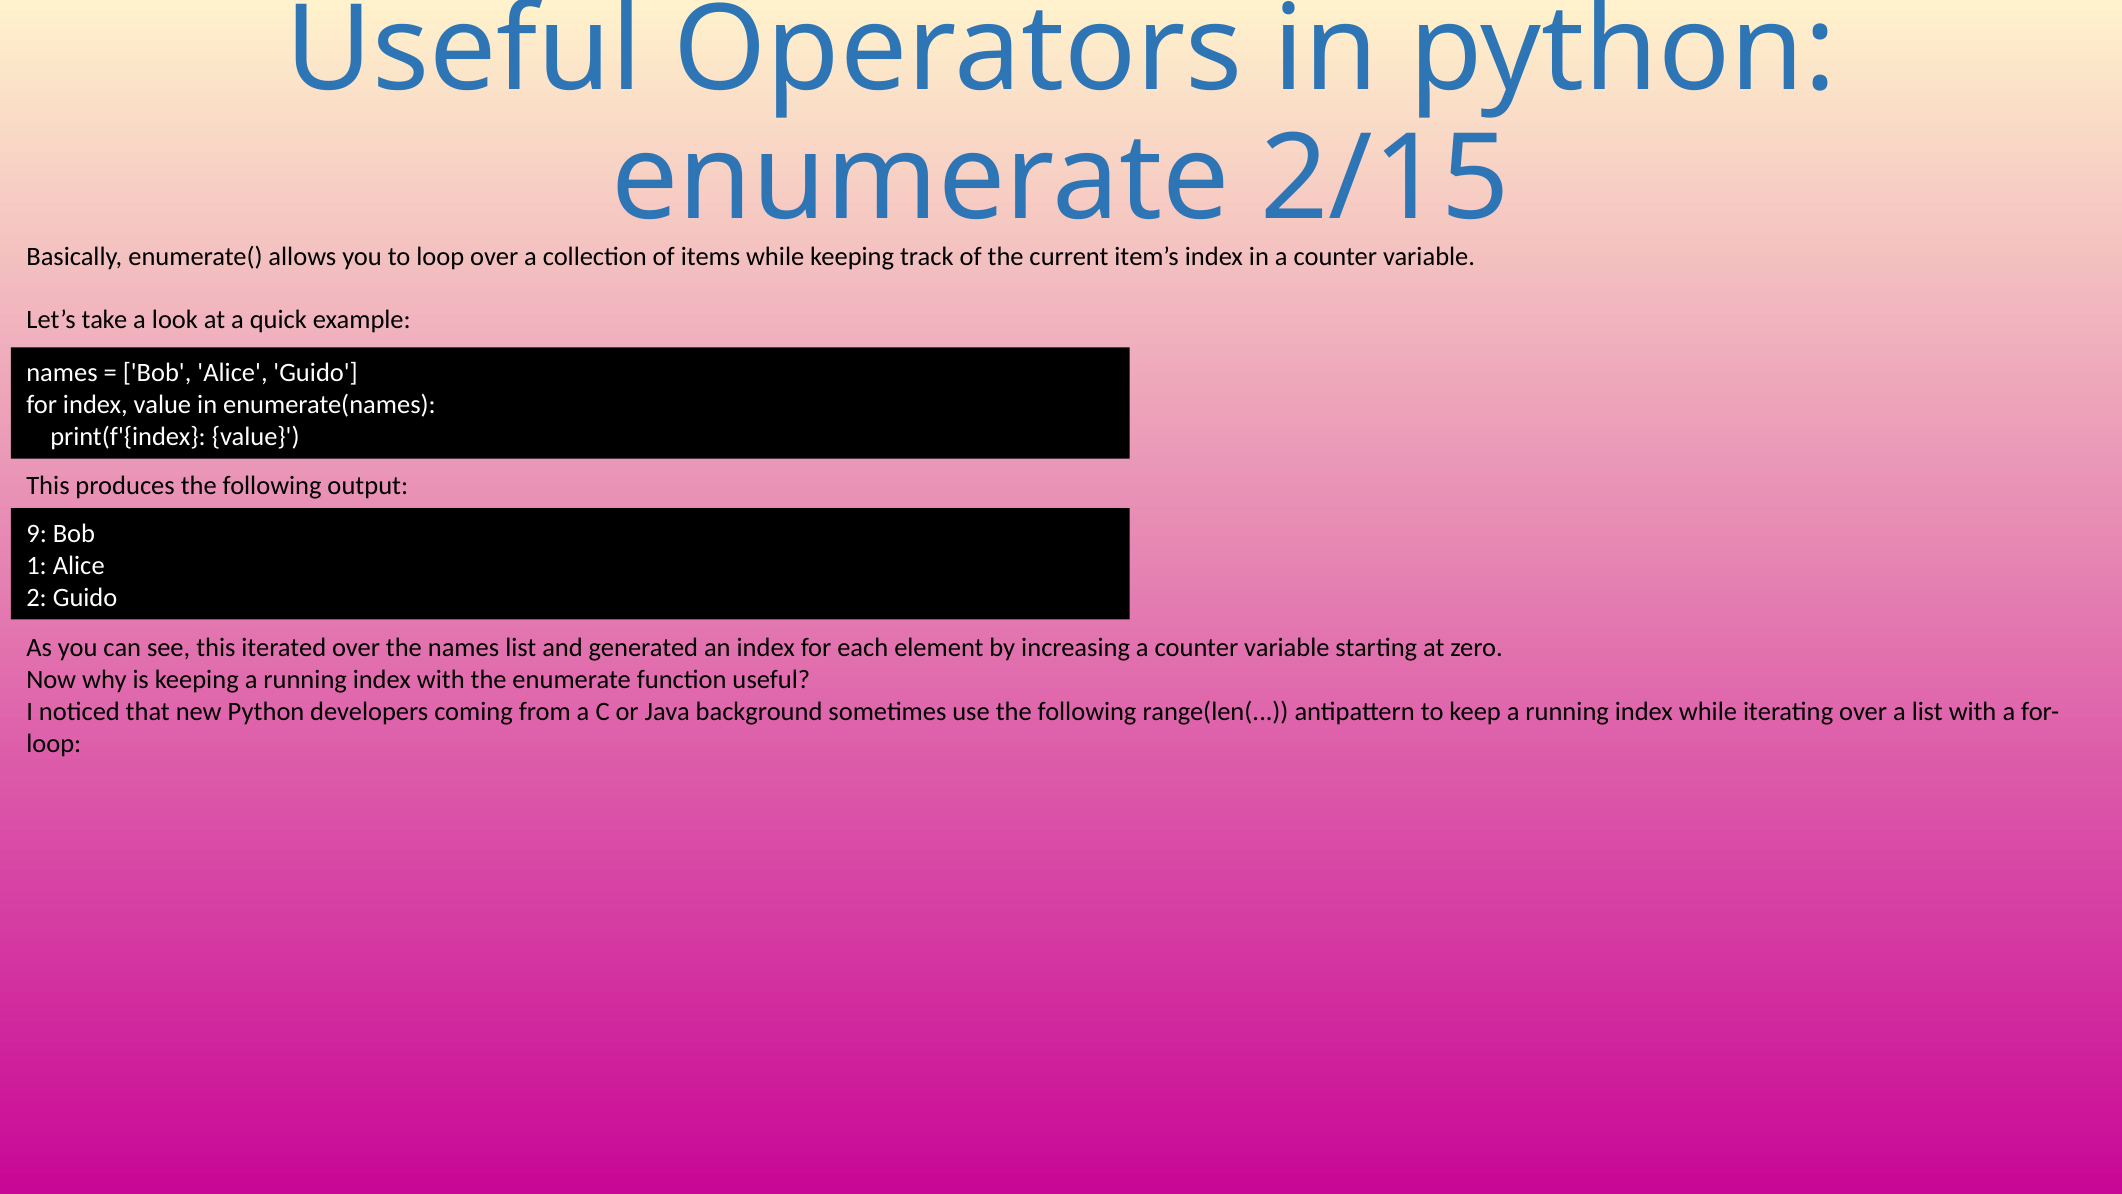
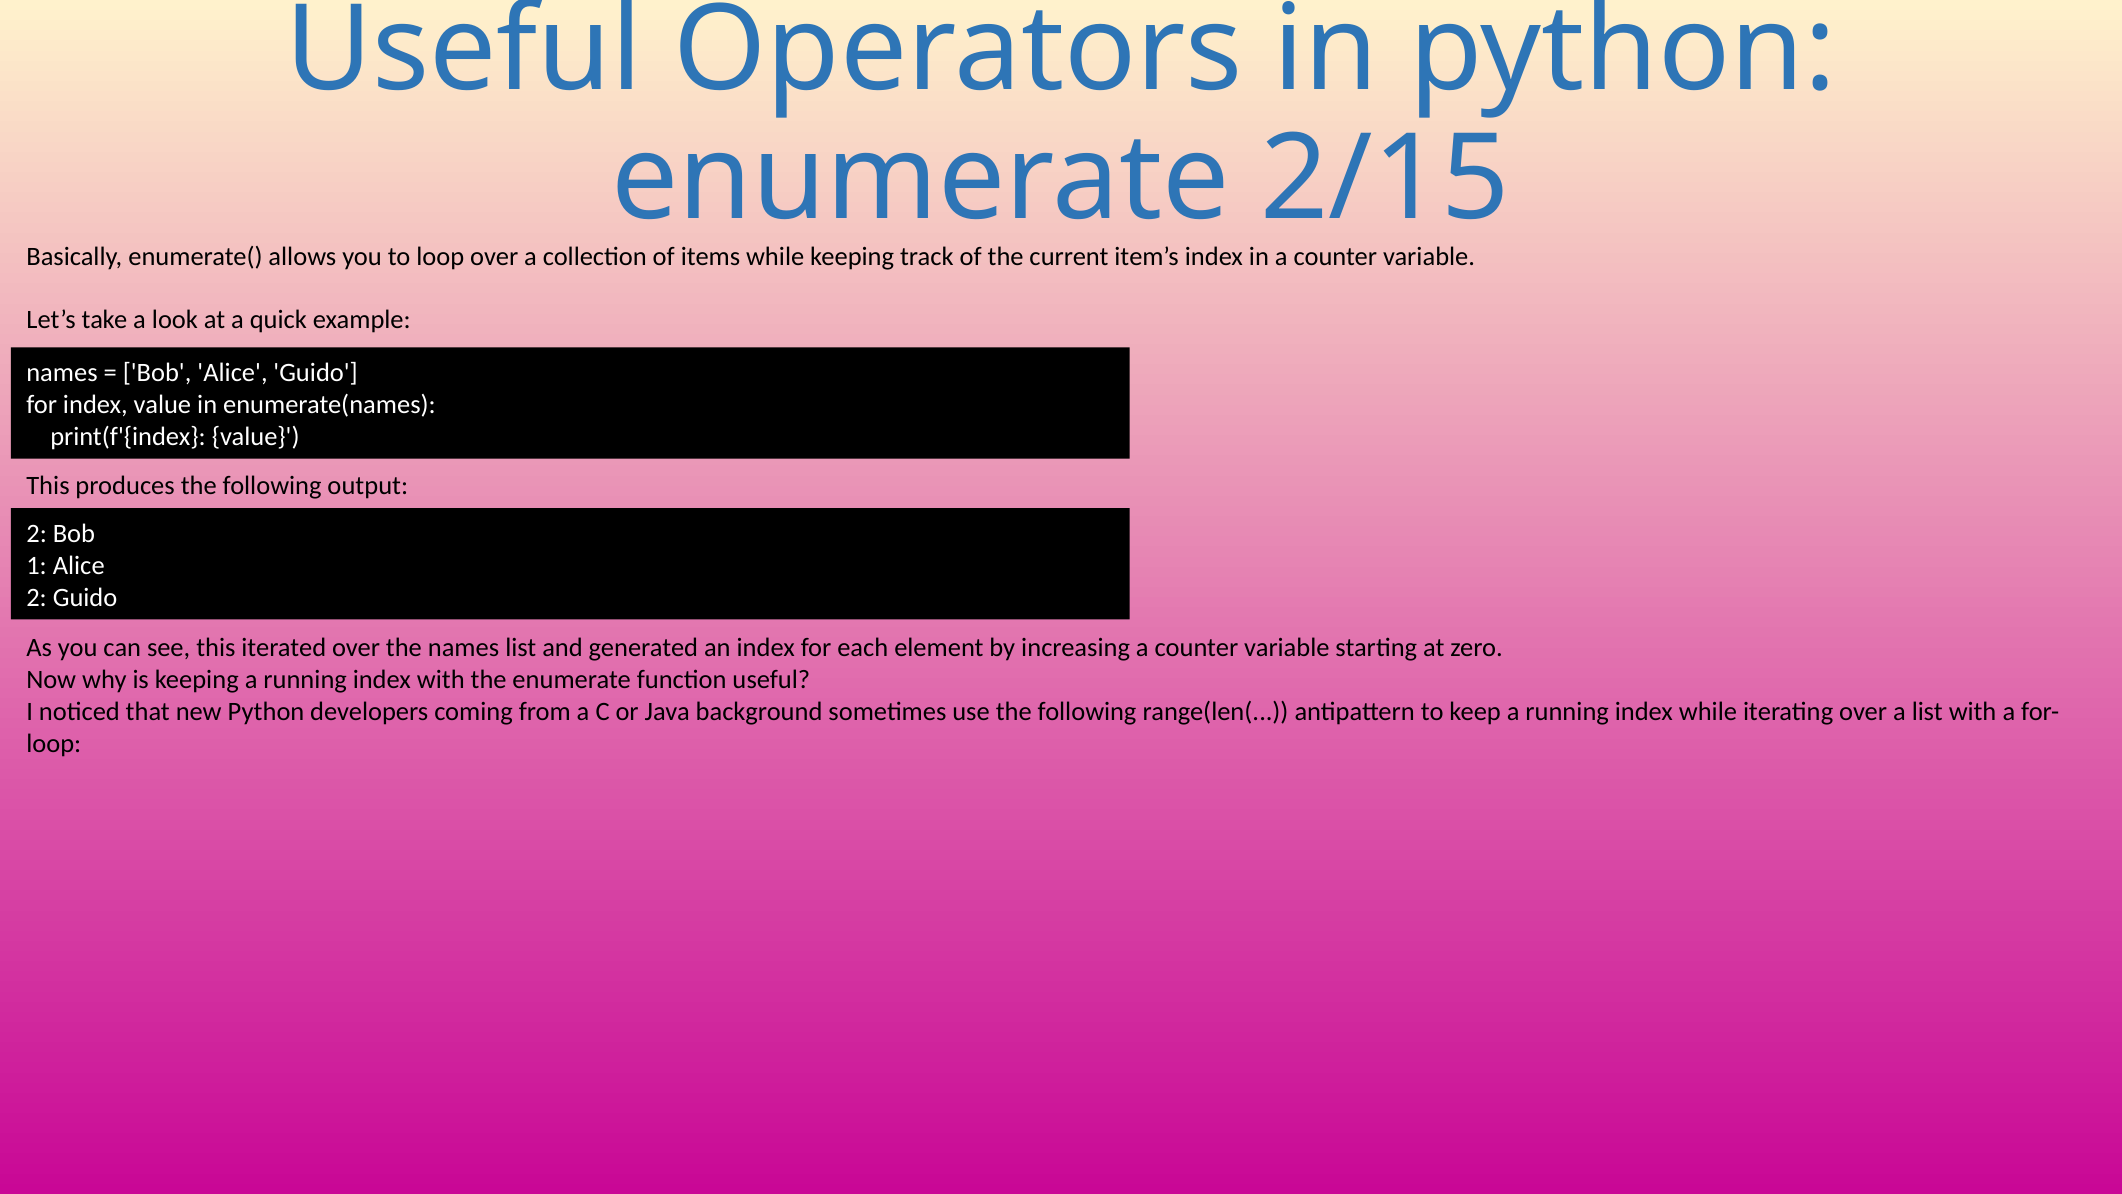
9 at (37, 534): 9 -> 2
